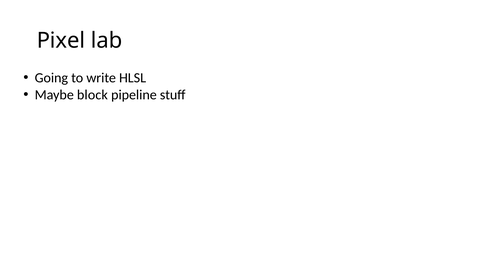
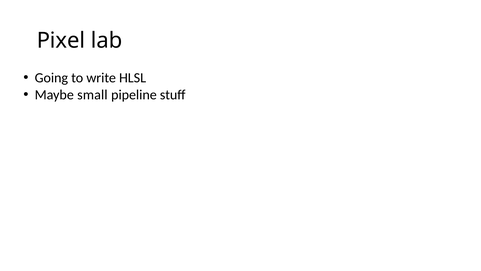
block: block -> small
